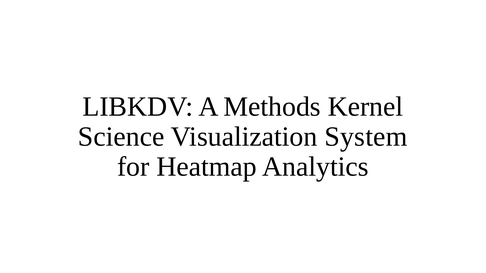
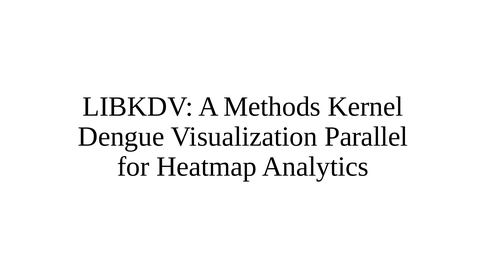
Science: Science -> Dengue
System: System -> Parallel
